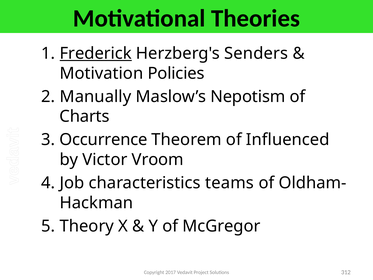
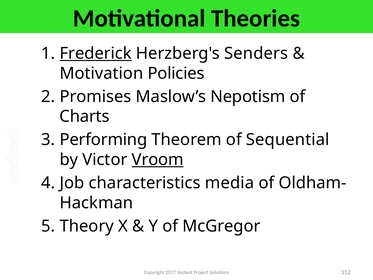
Manually: Manually -> Promises
Occurrence: Occurrence -> Performing
Influenced: Influenced -> Sequential
Vroom underline: none -> present
teams: teams -> media
